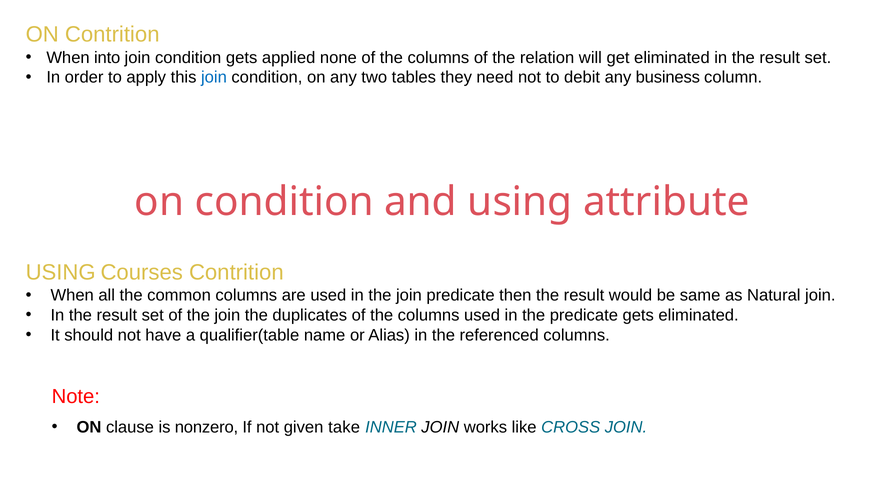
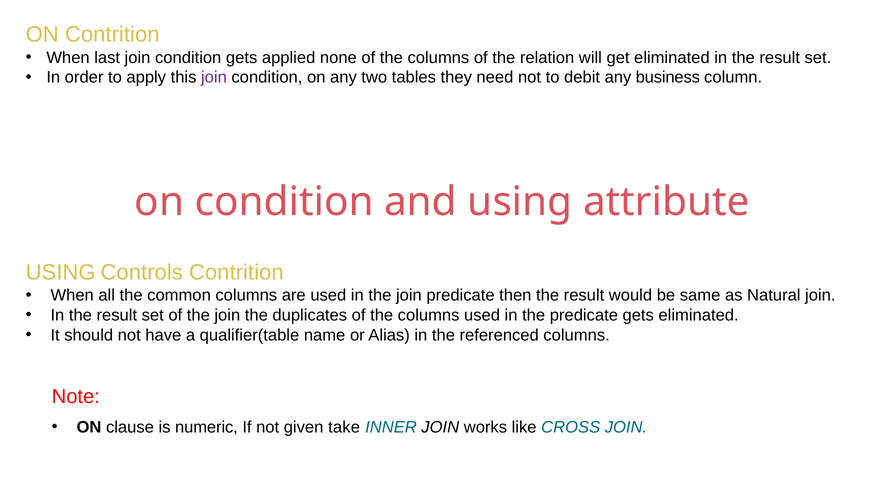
into: into -> last
join at (214, 77) colour: blue -> purple
Courses: Courses -> Controls
nonzero: nonzero -> numeric
